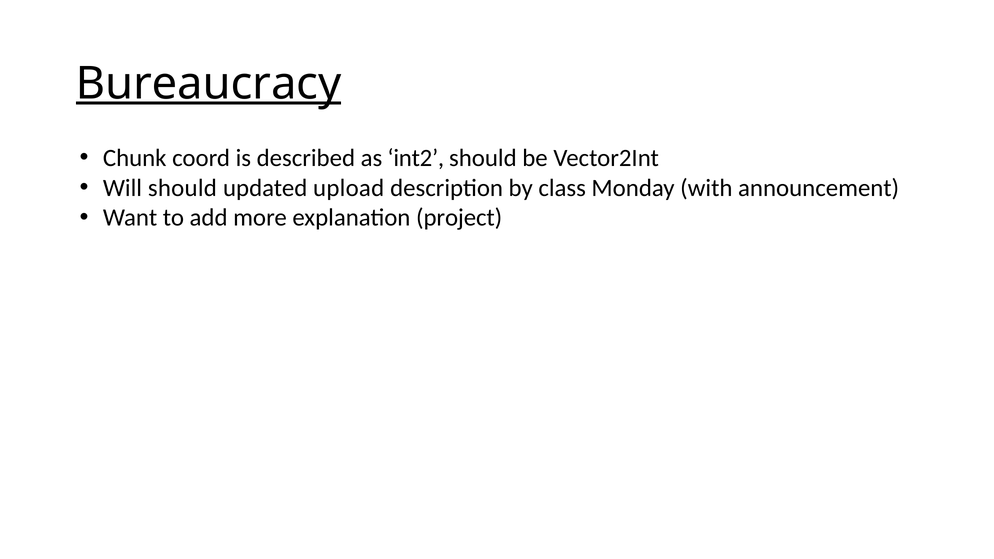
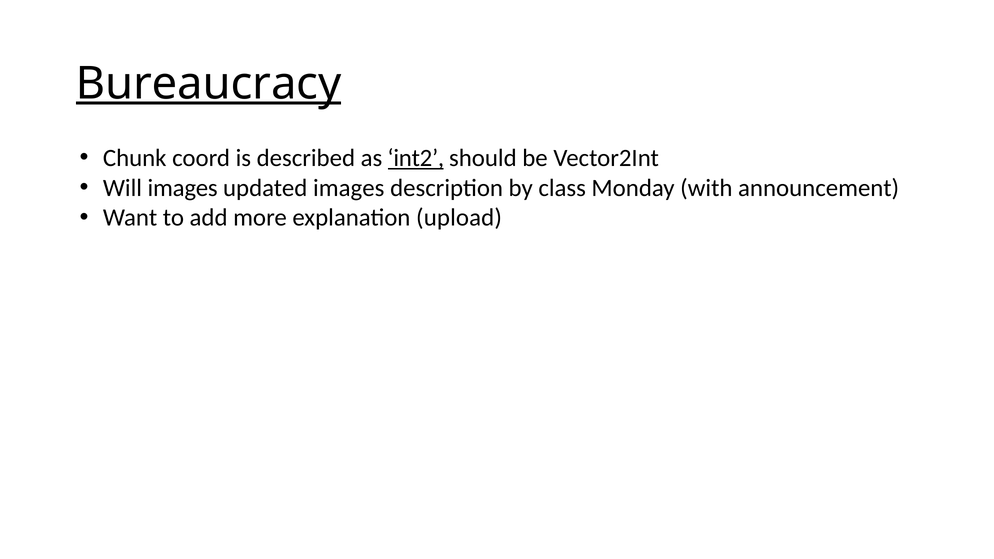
int2 underline: none -> present
Will should: should -> images
updated upload: upload -> images
project: project -> upload
